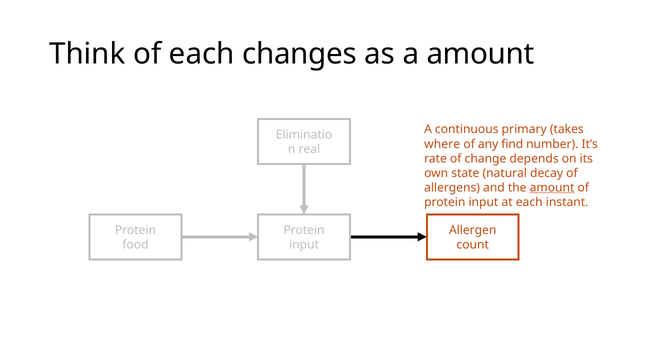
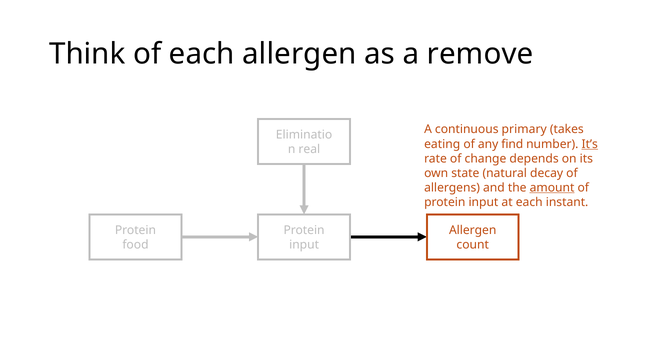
each changes: changes -> allergen
a amount: amount -> remove
where: where -> eating
It’s underline: none -> present
